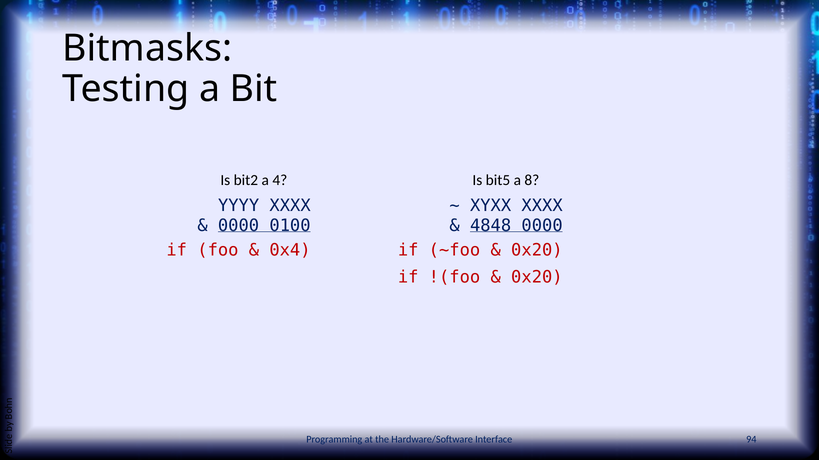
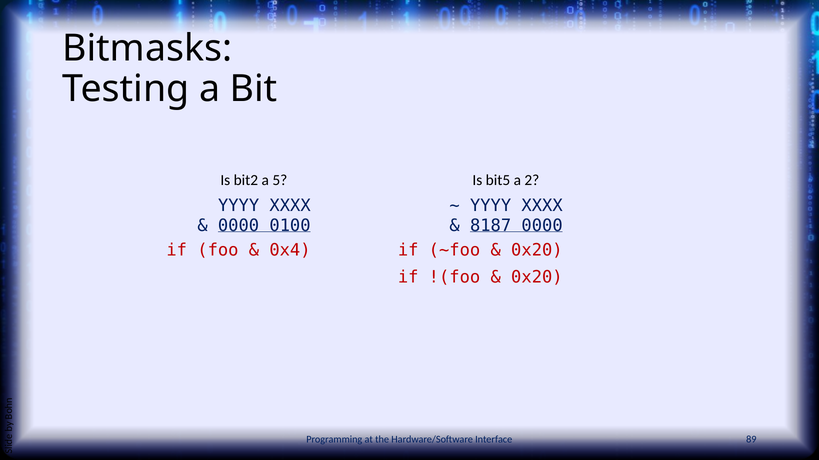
4: 4 -> 5
8: 8 -> 2
XYXX at (491, 206): XYXX -> YYYY
4848: 4848 -> 8187
94: 94 -> 89
